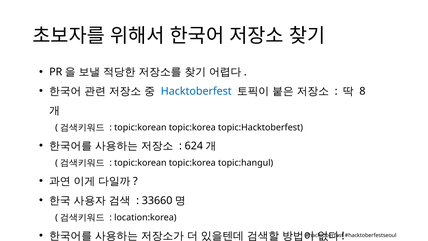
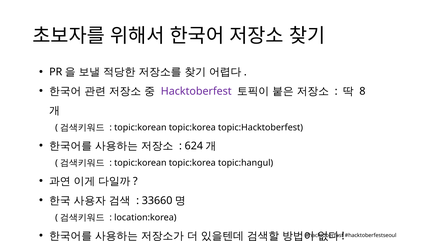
Hacktoberfest colour: blue -> purple
